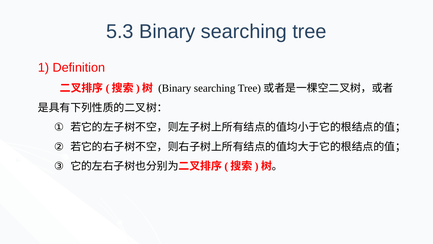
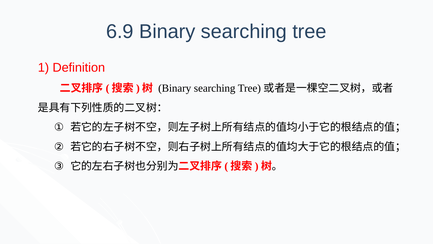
5.3: 5.3 -> 6.9
